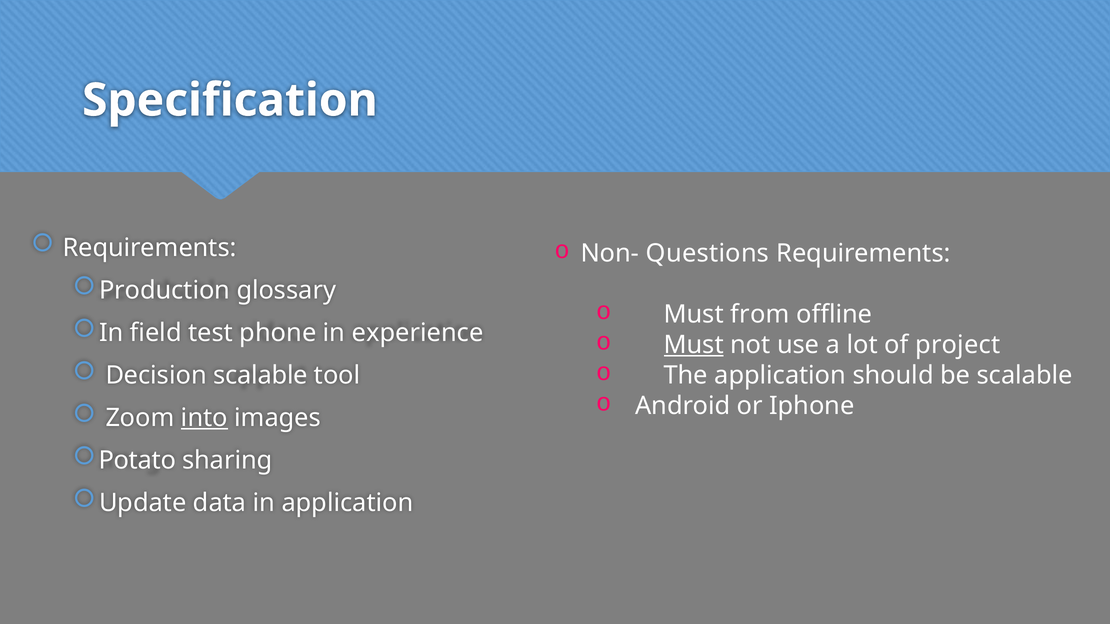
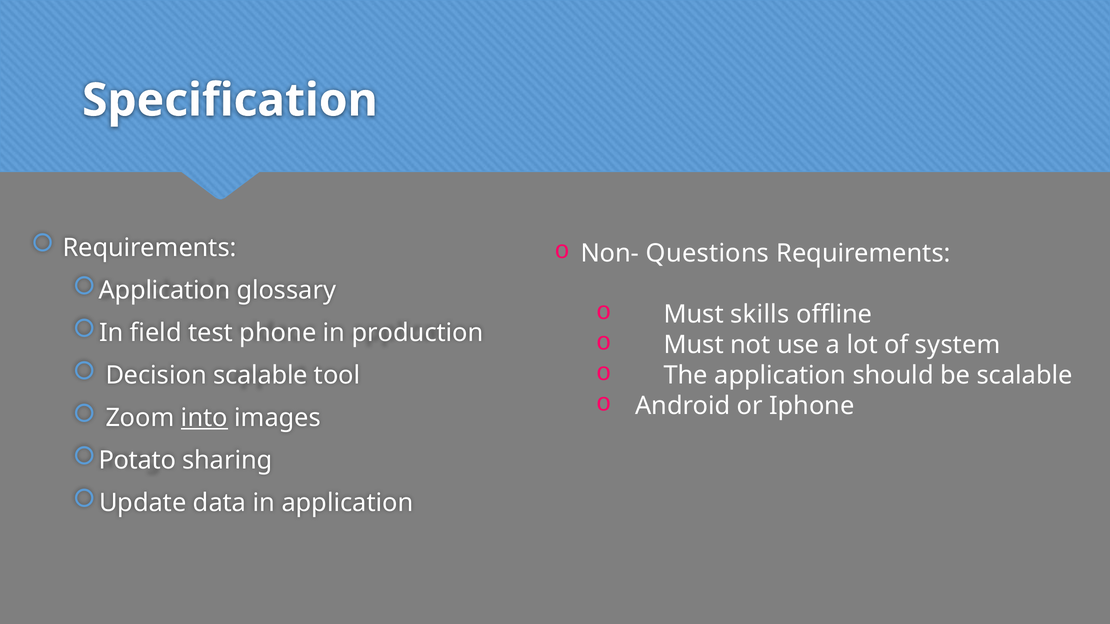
Production at (165, 290): Production -> Application
from: from -> skills
experience: experience -> production
Must at (694, 345) underline: present -> none
project: project -> system
